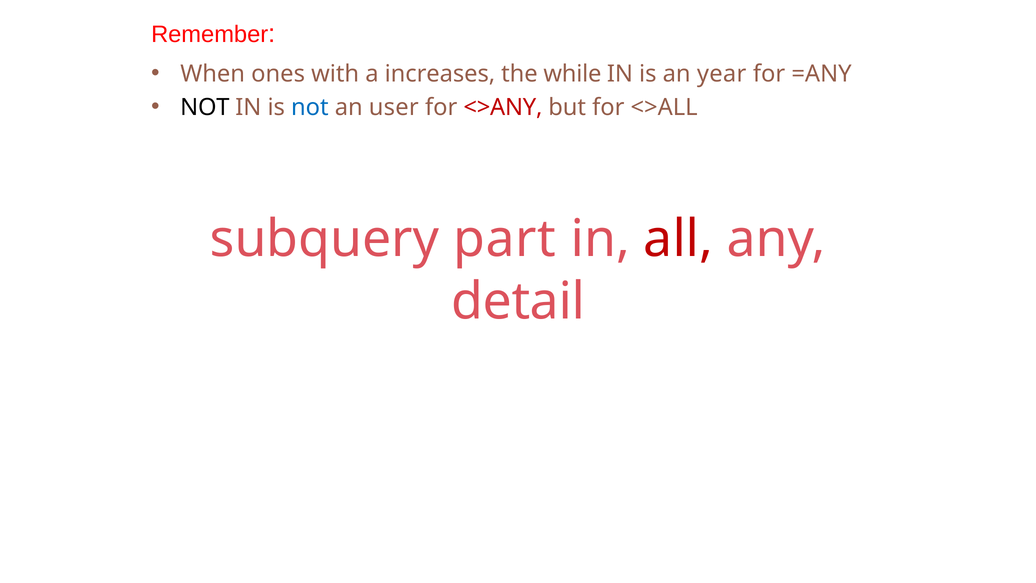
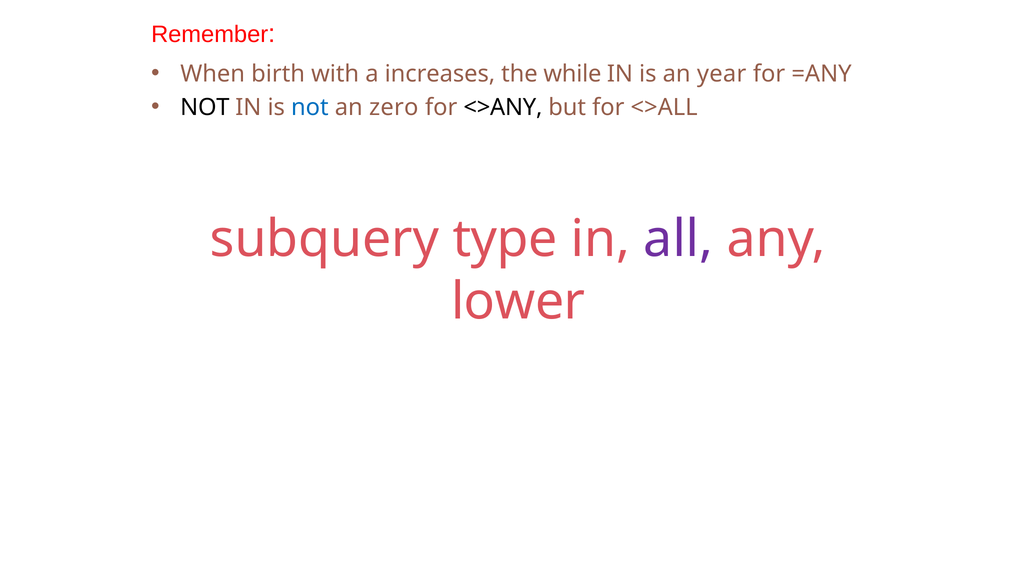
ones: ones -> birth
user: user -> zero
<>ANY colour: red -> black
part: part -> type
all colour: red -> purple
detail: detail -> lower
